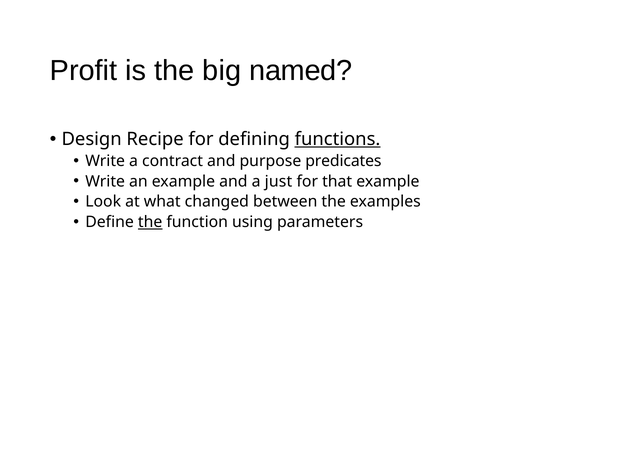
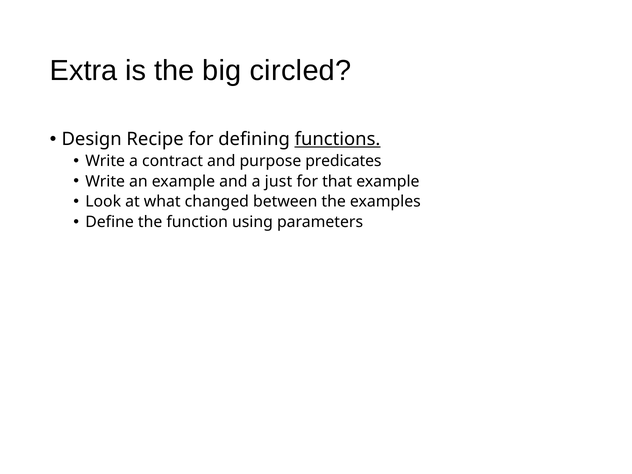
Profit: Profit -> Extra
named: named -> circled
the at (150, 222) underline: present -> none
